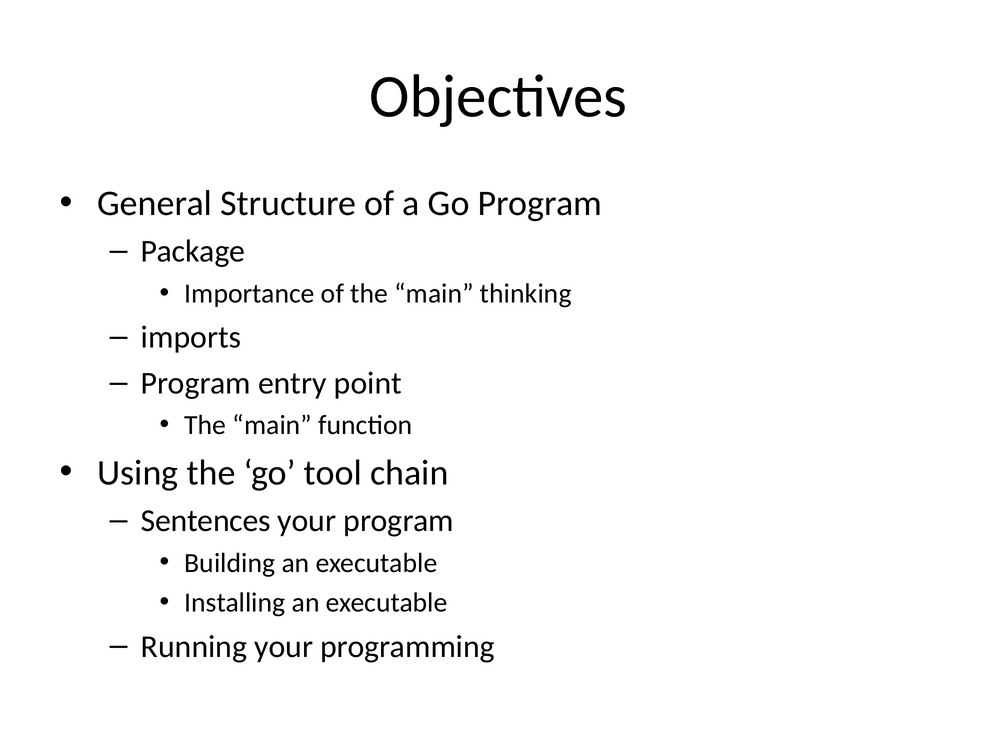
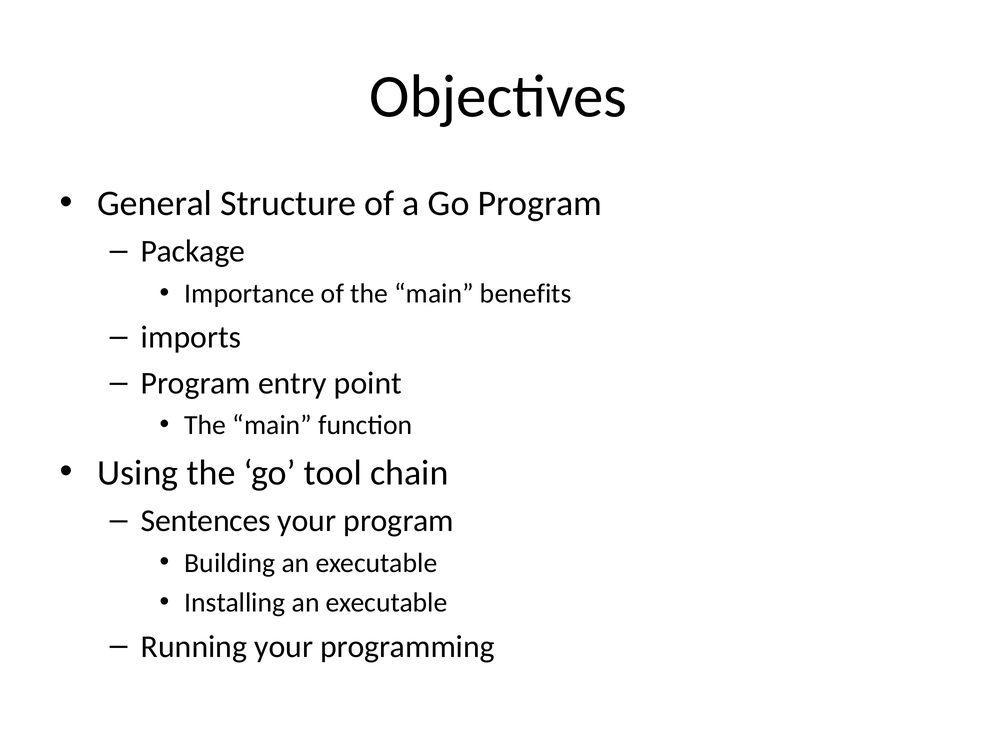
thinking: thinking -> benefits
